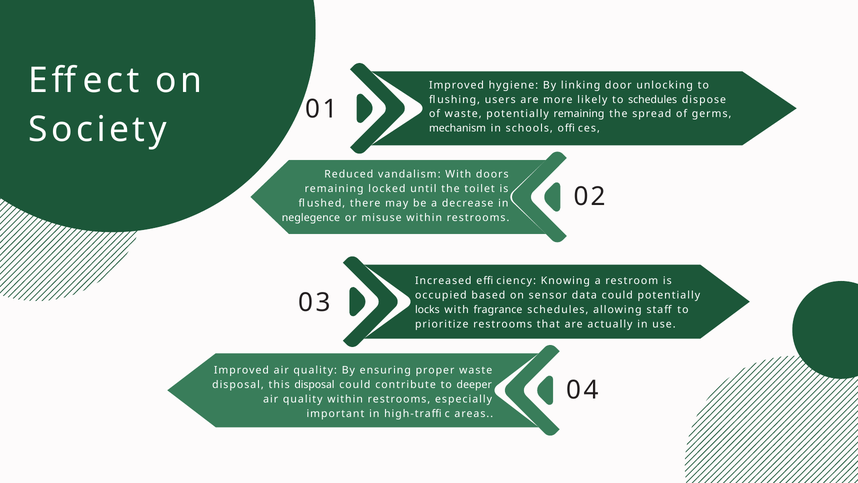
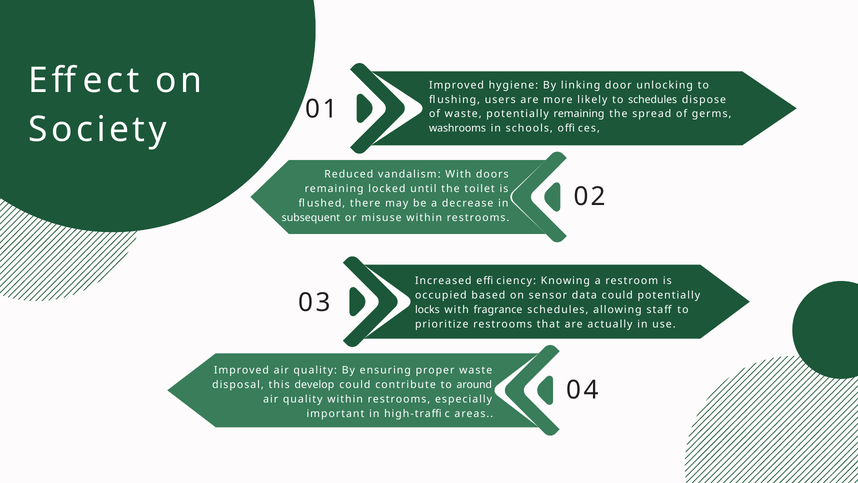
mechanism: mechanism -> washrooms
neglegence: neglegence -> subsequent
this disposal: disposal -> develop
deeper: deeper -> around
